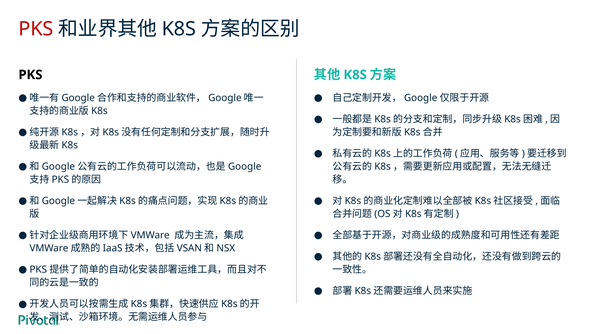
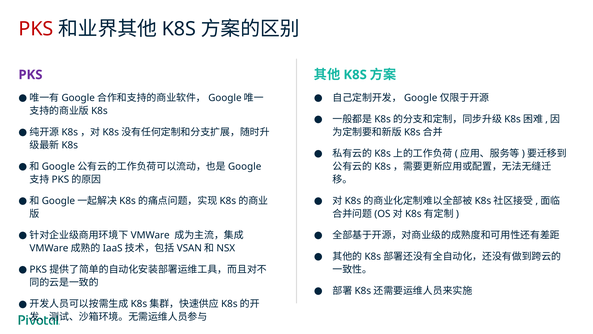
PKS at (30, 75) colour: black -> purple
